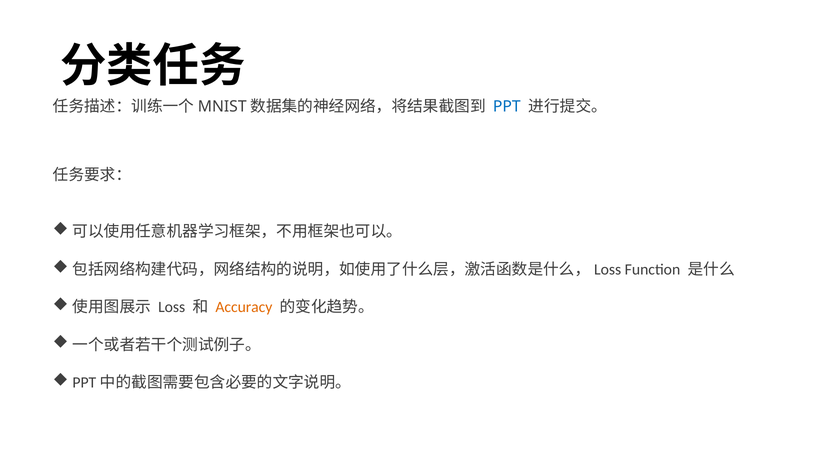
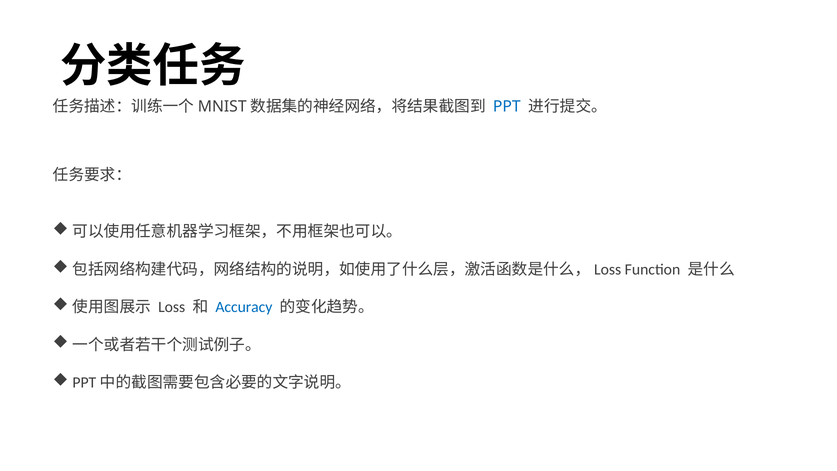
Accuracy colour: orange -> blue
